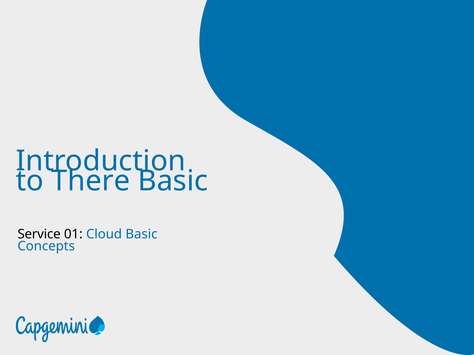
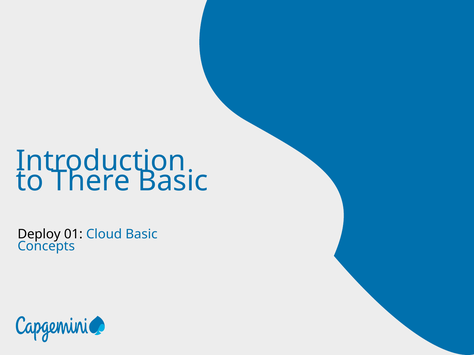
Service: Service -> Deploy
